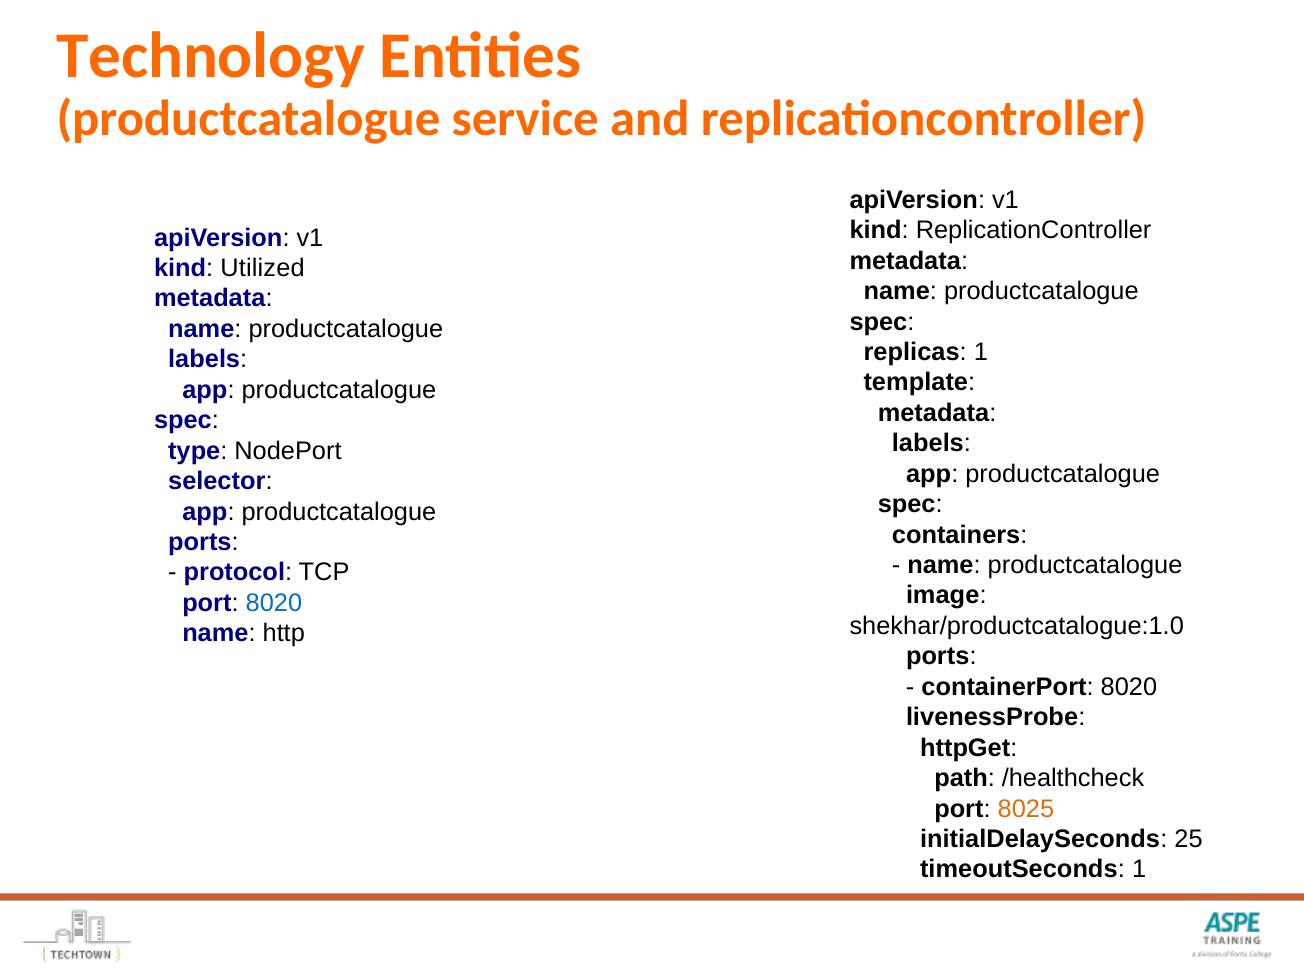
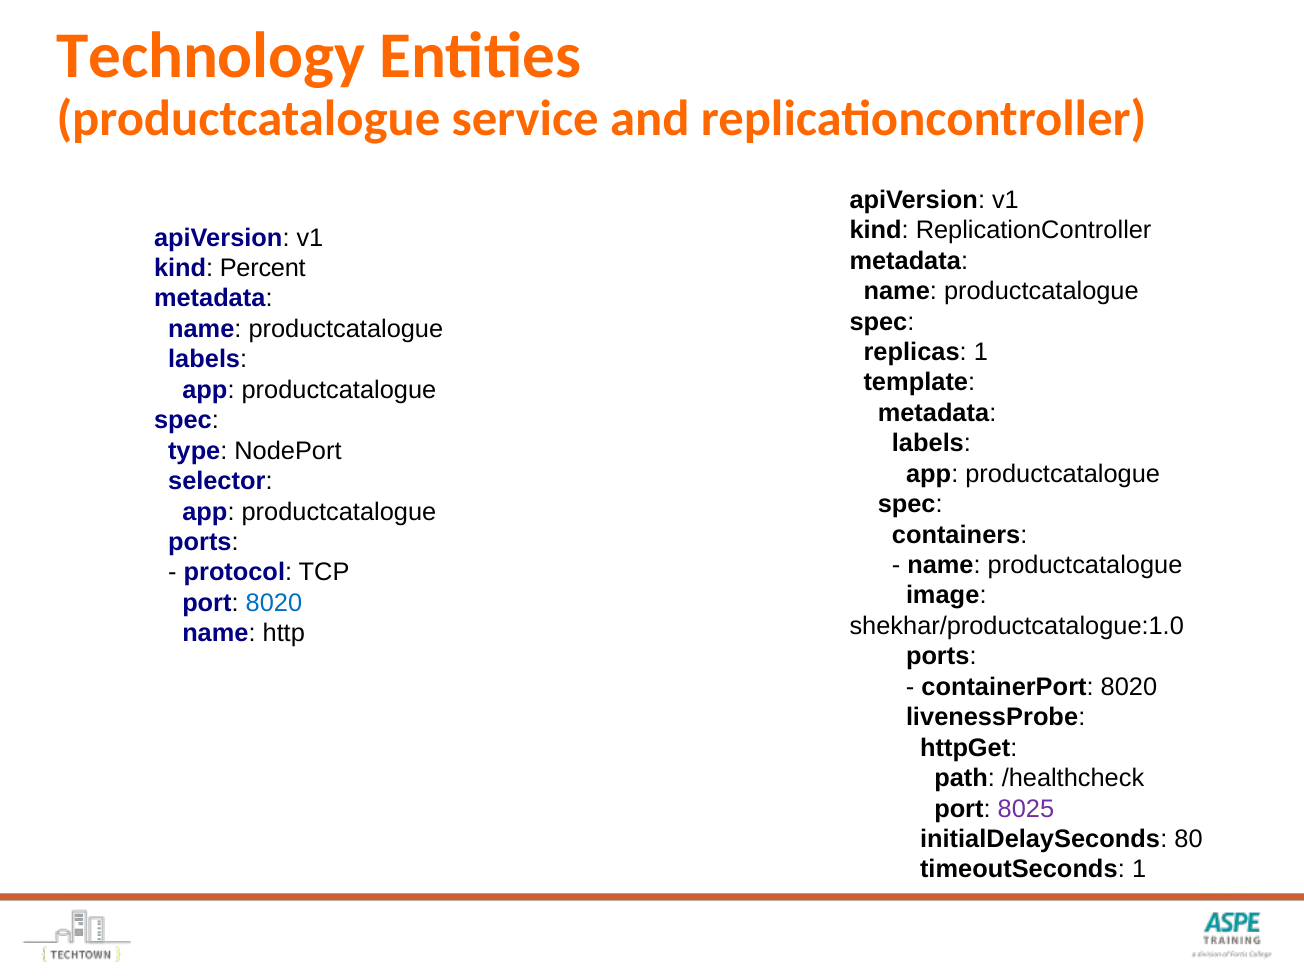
Utilized: Utilized -> Percent
8025 colour: orange -> purple
25: 25 -> 80
